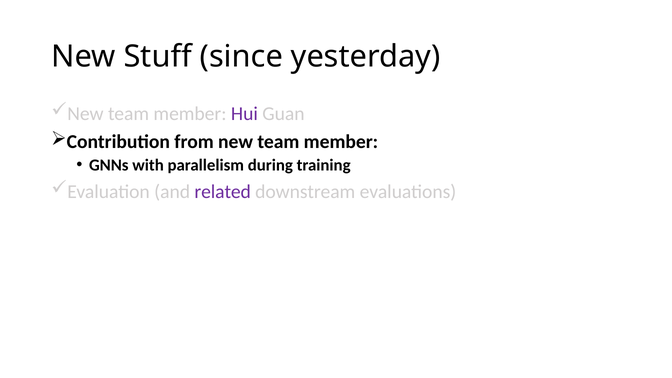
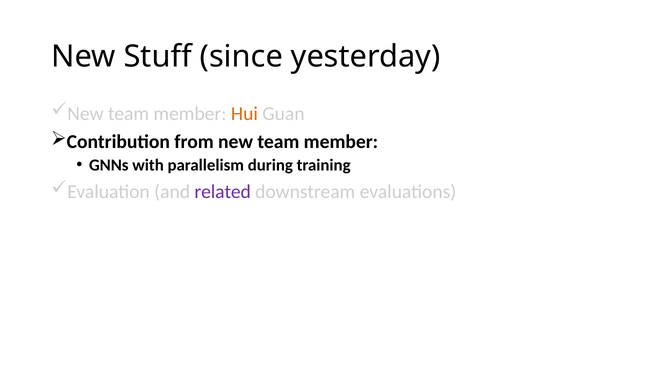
Hui colour: purple -> orange
